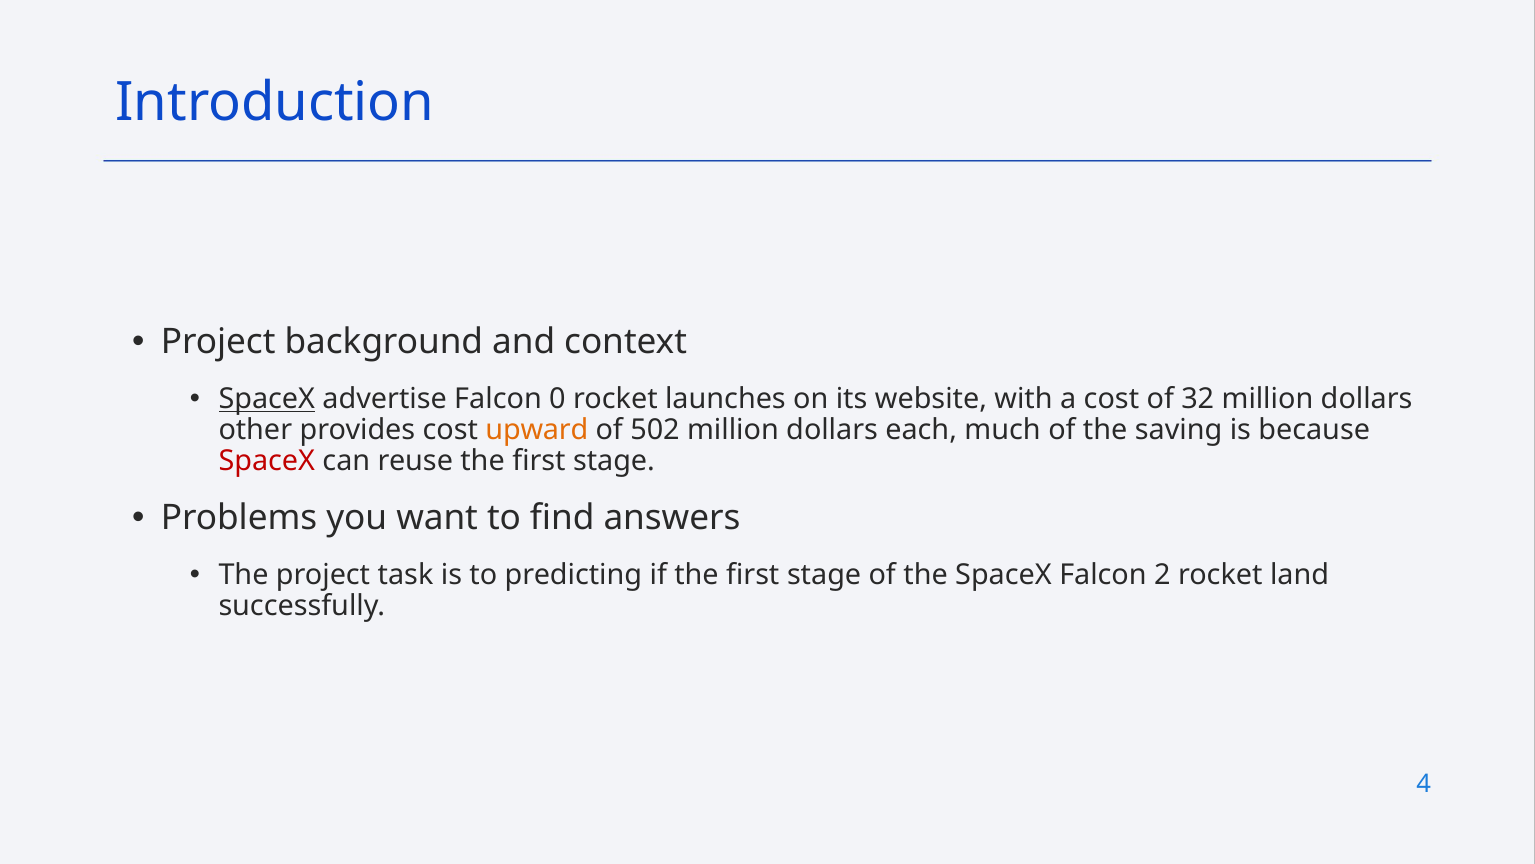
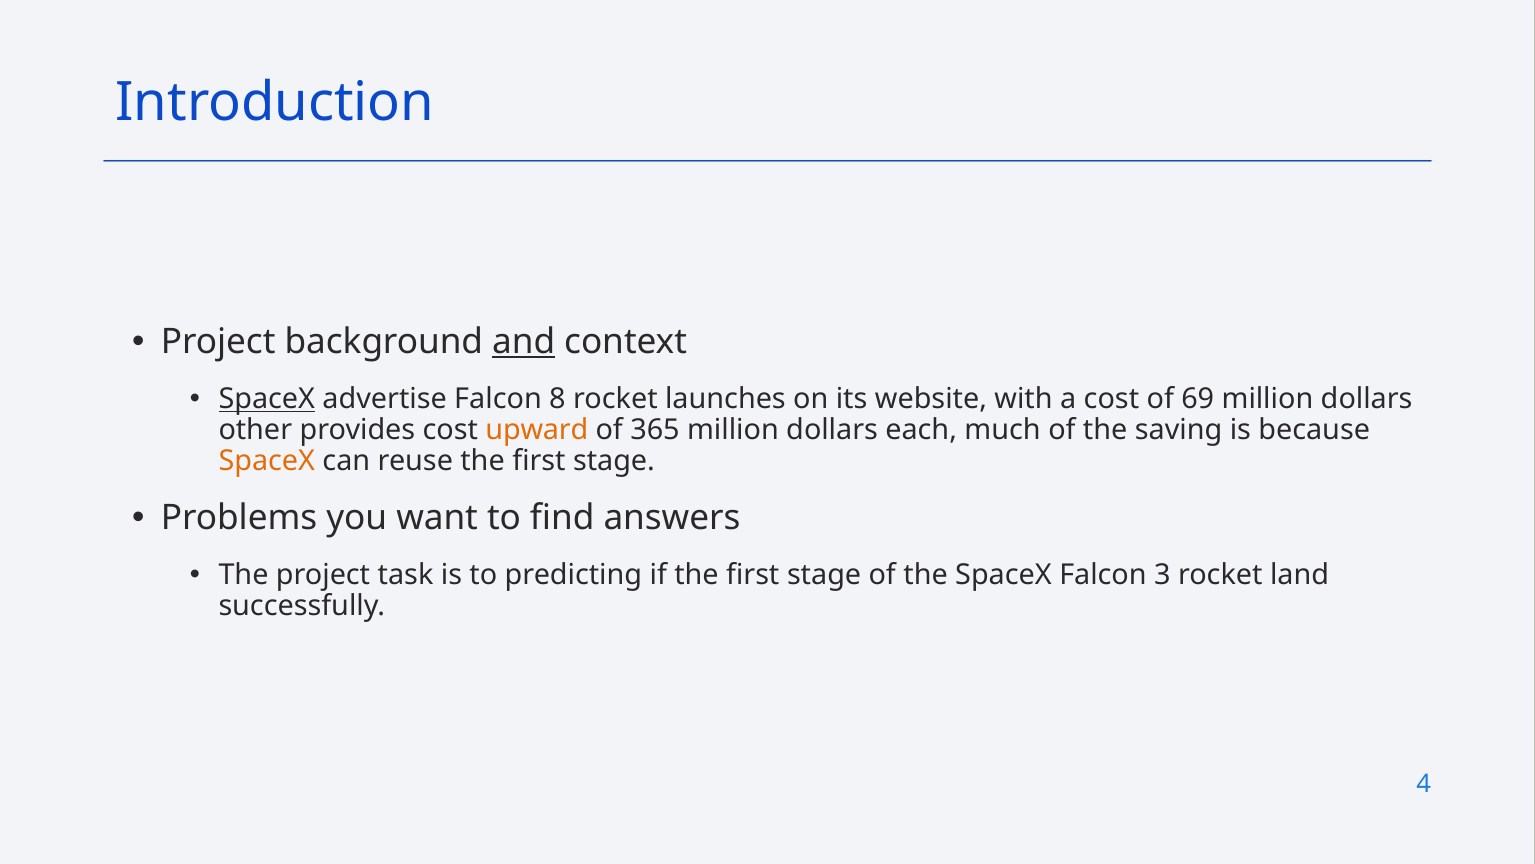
and underline: none -> present
0: 0 -> 8
32: 32 -> 69
502: 502 -> 365
SpaceX at (267, 461) colour: red -> orange
2: 2 -> 3
